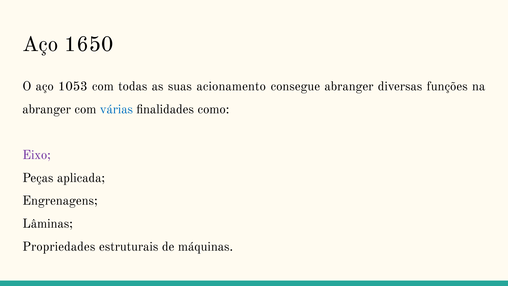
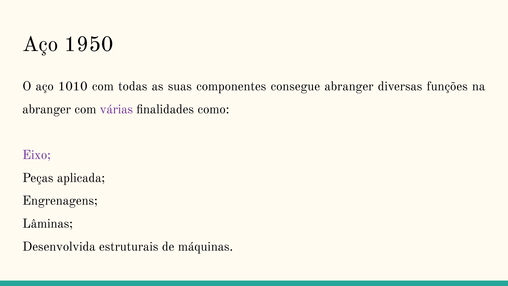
1650: 1650 -> 1950
1053: 1053 -> 1010
acionamento: acionamento -> componentes
várias colour: blue -> purple
Propriedades: Propriedades -> Desenvolvida
